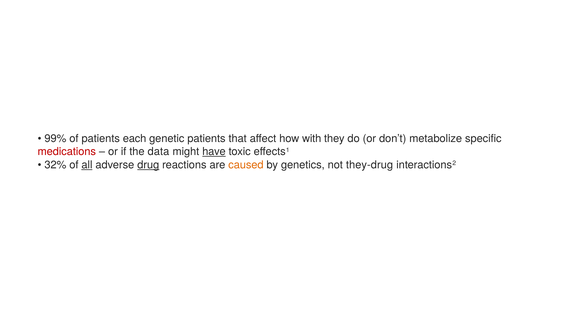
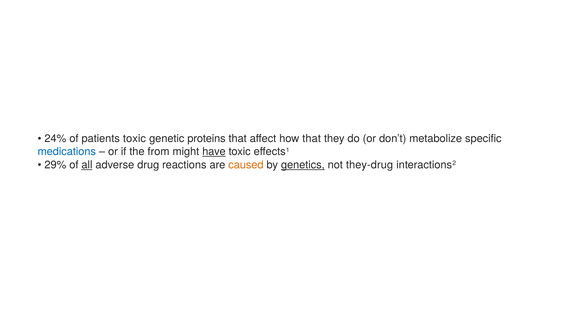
99%: 99% -> 24%
patients each: each -> toxic
genetic patients: patients -> proteins
how with: with -> that
medications colour: red -> blue
data: data -> from
32%: 32% -> 29%
drug underline: present -> none
genetics underline: none -> present
